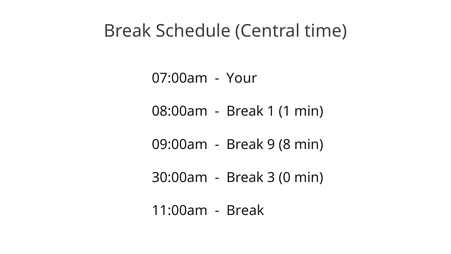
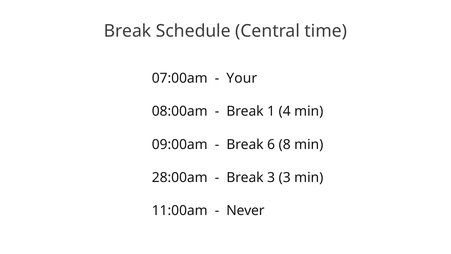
1 1: 1 -> 4
9: 9 -> 6
30:00am: 30:00am -> 28:00am
3 0: 0 -> 3
Break at (245, 210): Break -> Never
